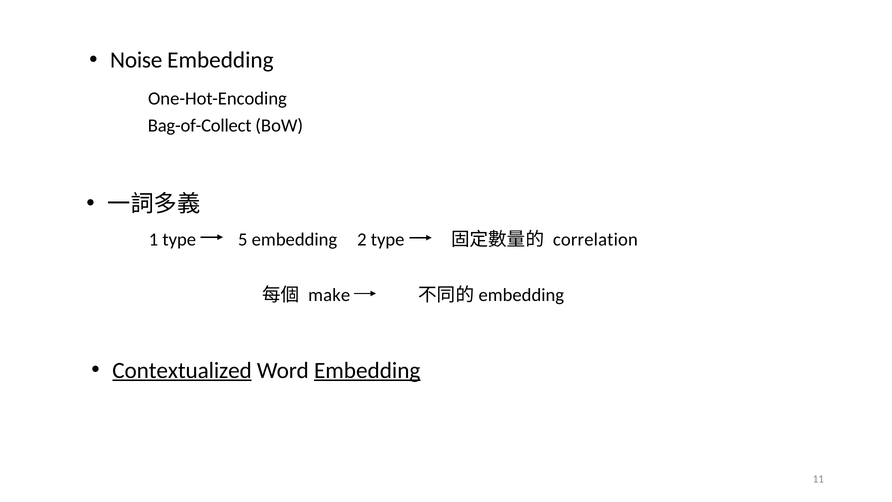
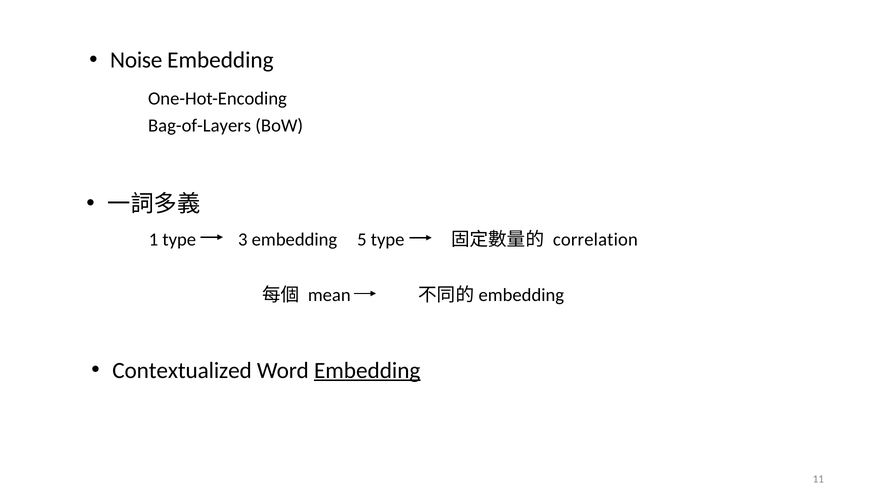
Bag-of-Collect: Bag-of-Collect -> Bag-of-Layers
5: 5 -> 3
2: 2 -> 5
make: make -> mean
Contextualized underline: present -> none
